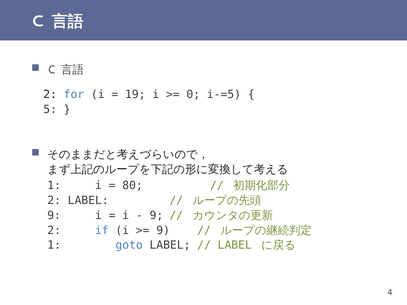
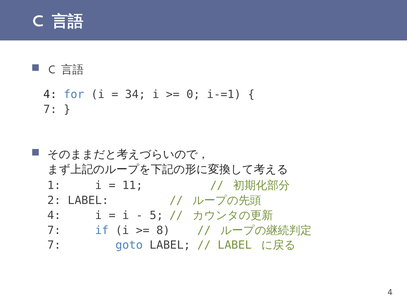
2 at (50, 95): 2 -> 4
19: 19 -> 34
i-=5: i-=5 -> i-=1
5 at (50, 109): 5 -> 7
80: 80 -> 11
9 at (54, 216): 9 -> 4
9 at (156, 216): 9 -> 5
2 at (54, 230): 2 -> 7
9 at (163, 230): 9 -> 8
1 at (54, 245): 1 -> 7
